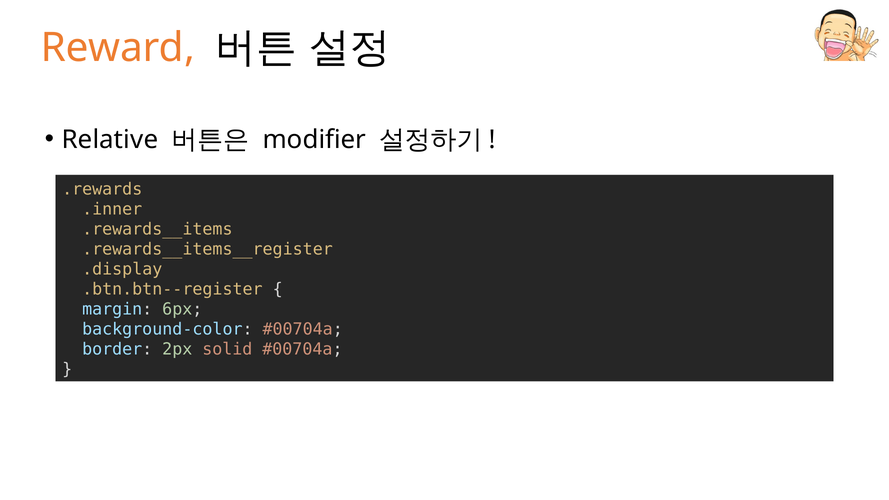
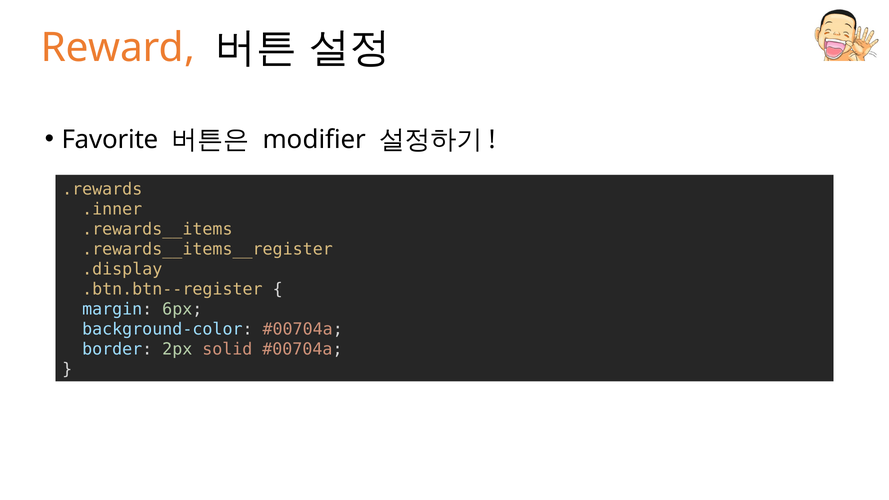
Relative: Relative -> Favorite
